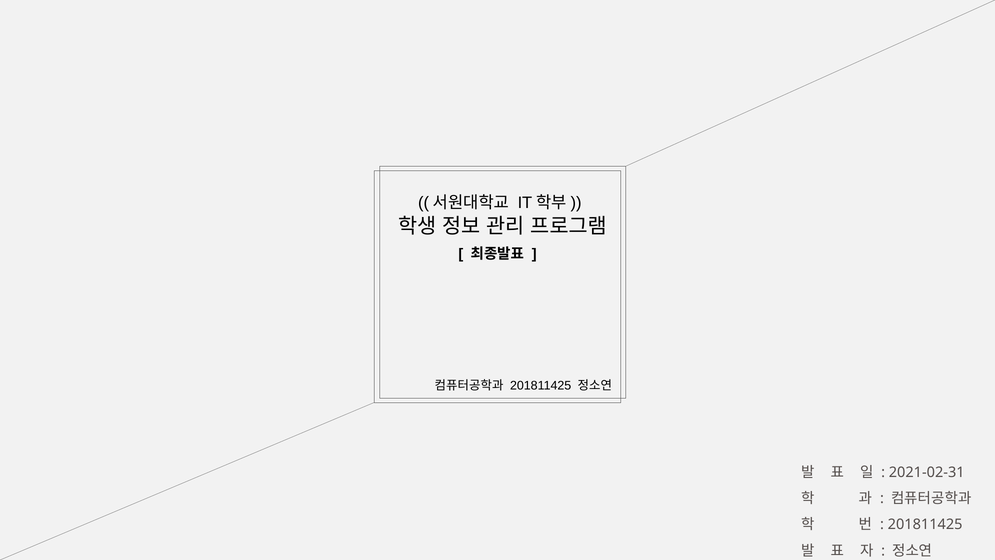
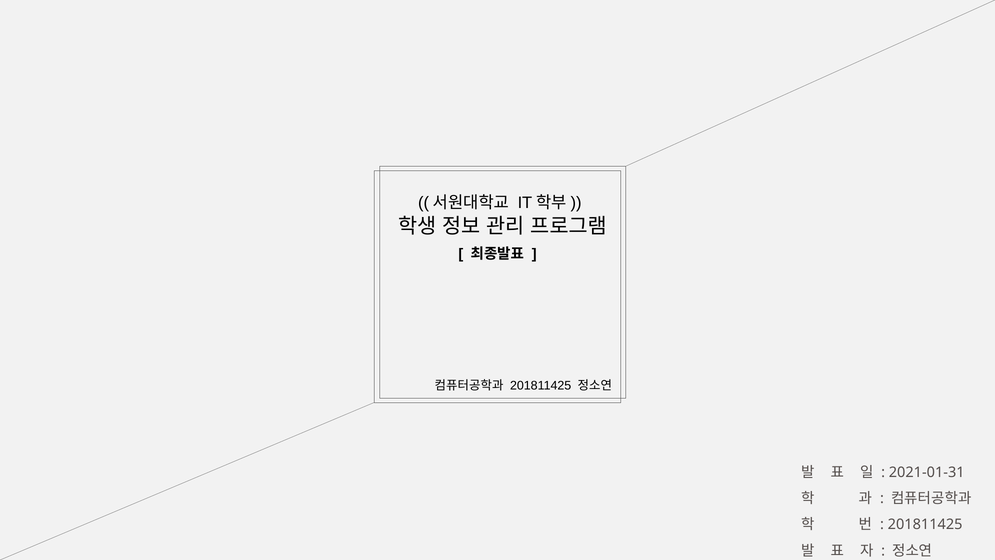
2021-02-31: 2021-02-31 -> 2021-01-31
